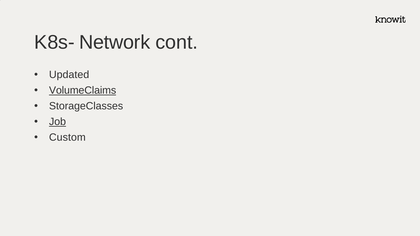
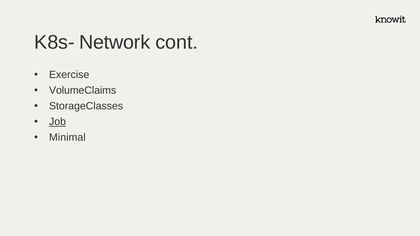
Updated: Updated -> Exercise
VolumeClaims underline: present -> none
Custom: Custom -> Minimal
